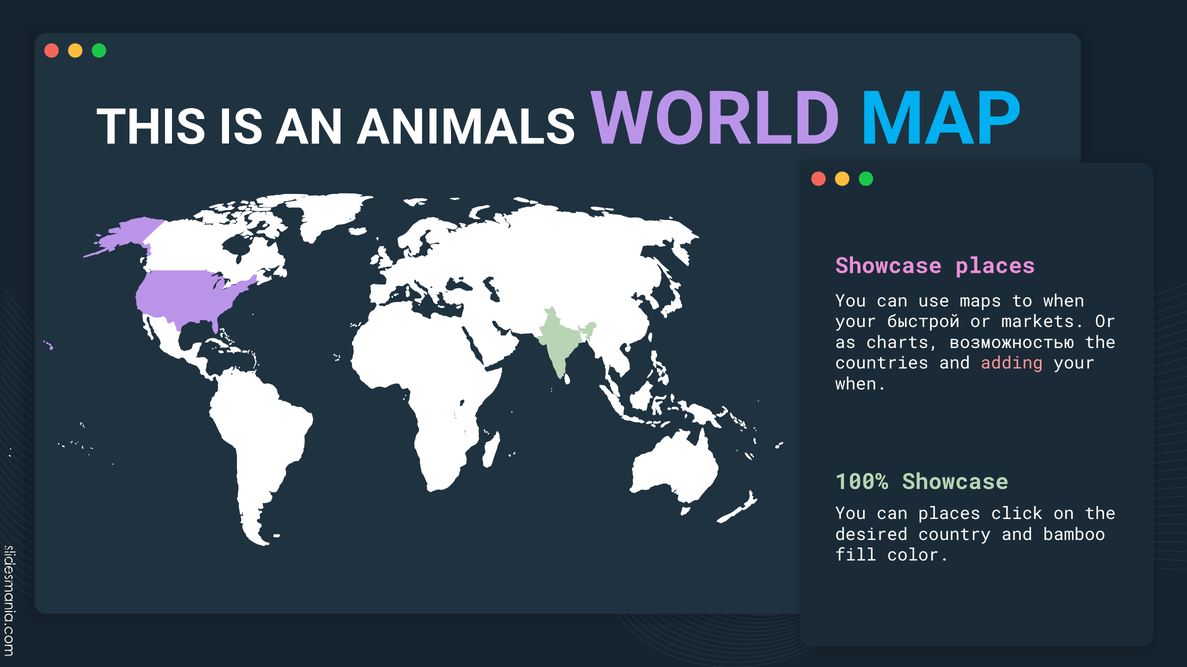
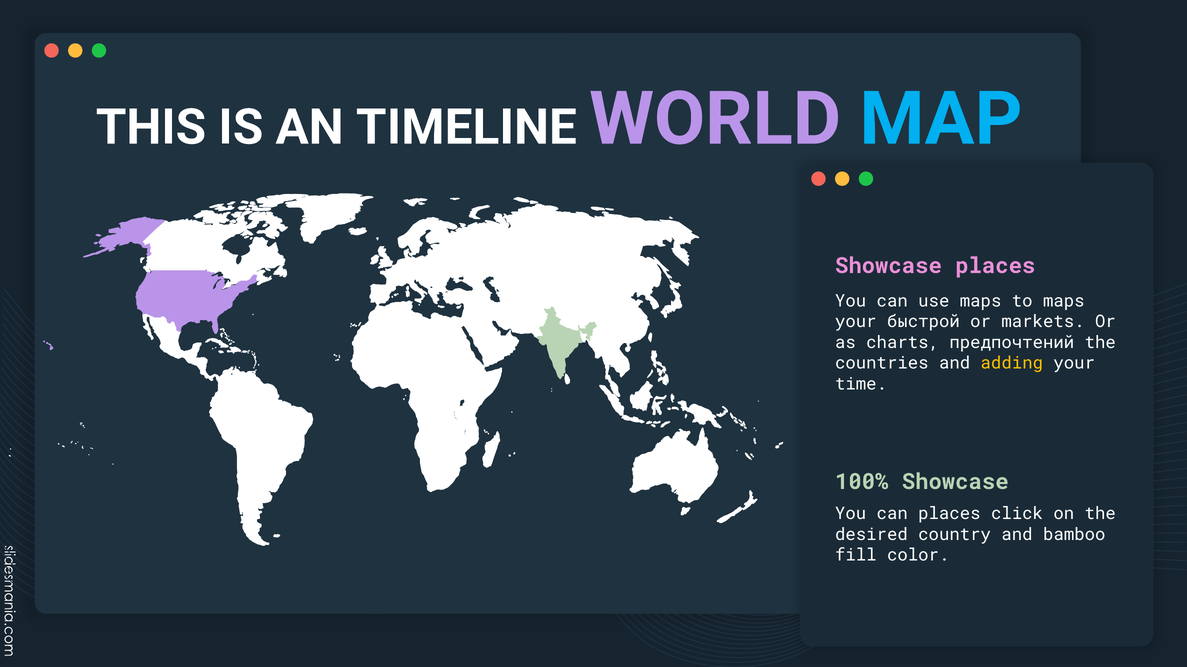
ANIMALS: ANIMALS -> TIMELINE
to when: when -> maps
возможностью: возможностью -> предпочтений
adding colour: pink -> yellow
when at (861, 384): when -> time
